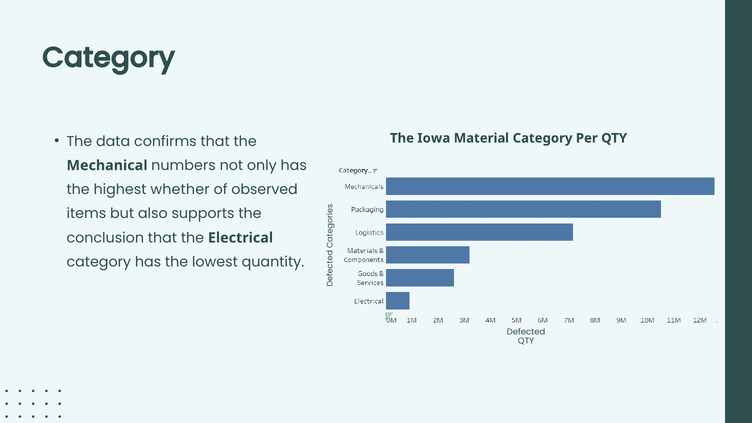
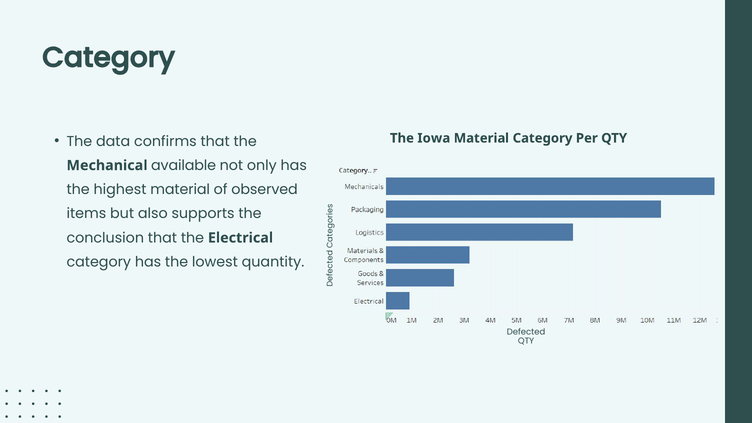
numbers: numbers -> available
highest whether: whether -> material
